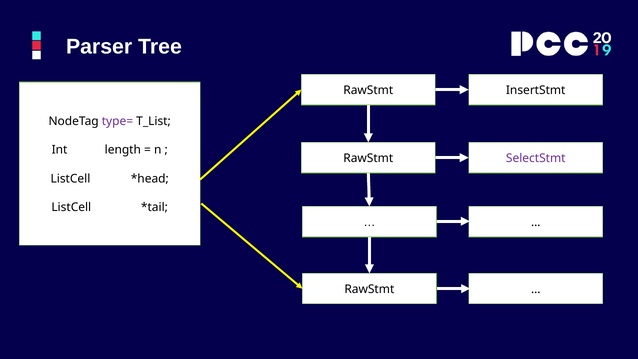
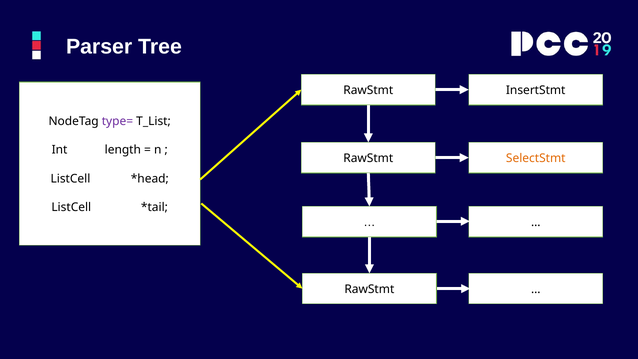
SelectStmt colour: purple -> orange
